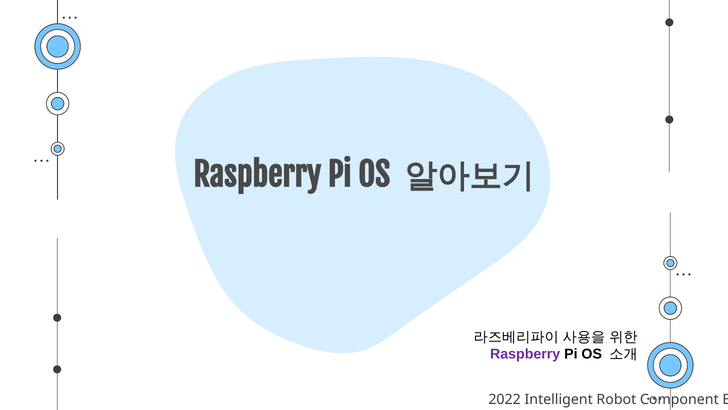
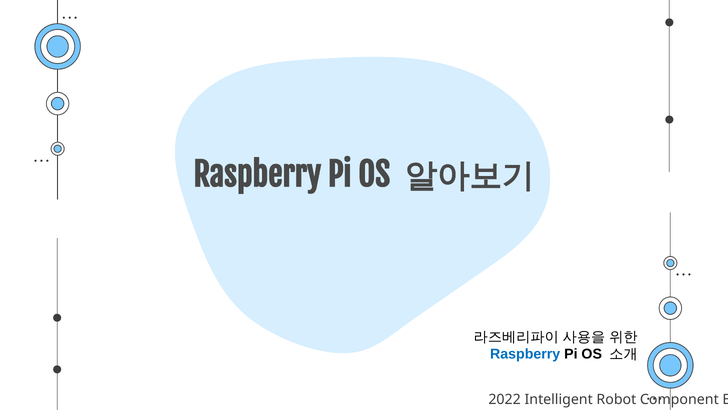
Raspberry at (525, 354) colour: purple -> blue
